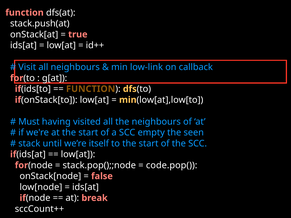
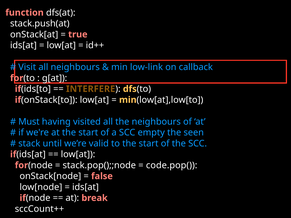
FUNCTION at (91, 89): FUNCTION -> INTERFERE
itself: itself -> valid
